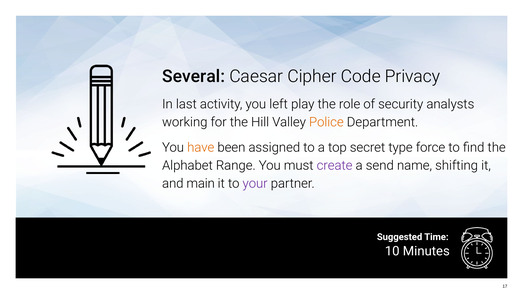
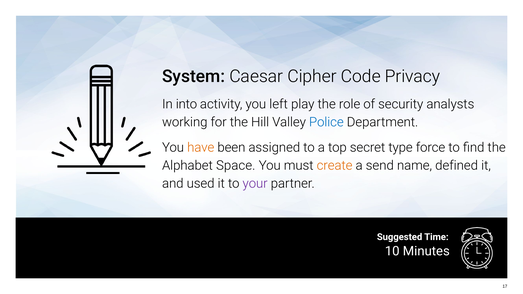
Several: Several -> System
last: last -> into
Police colour: orange -> blue
Range: Range -> Space
create colour: purple -> orange
shifting: shifting -> defined
main: main -> used
